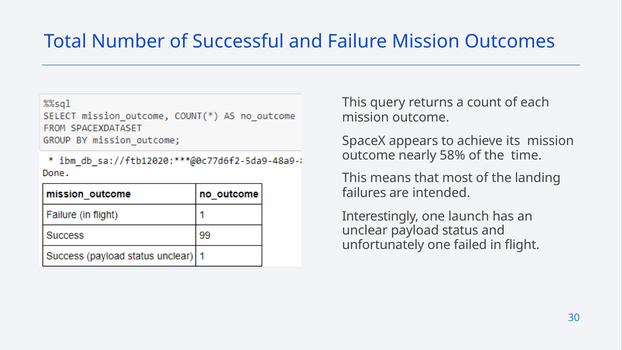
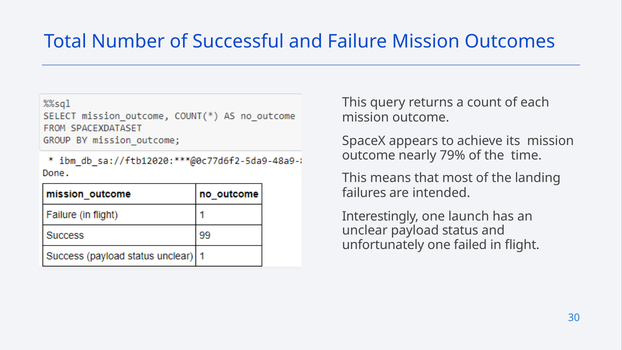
58%: 58% -> 79%
